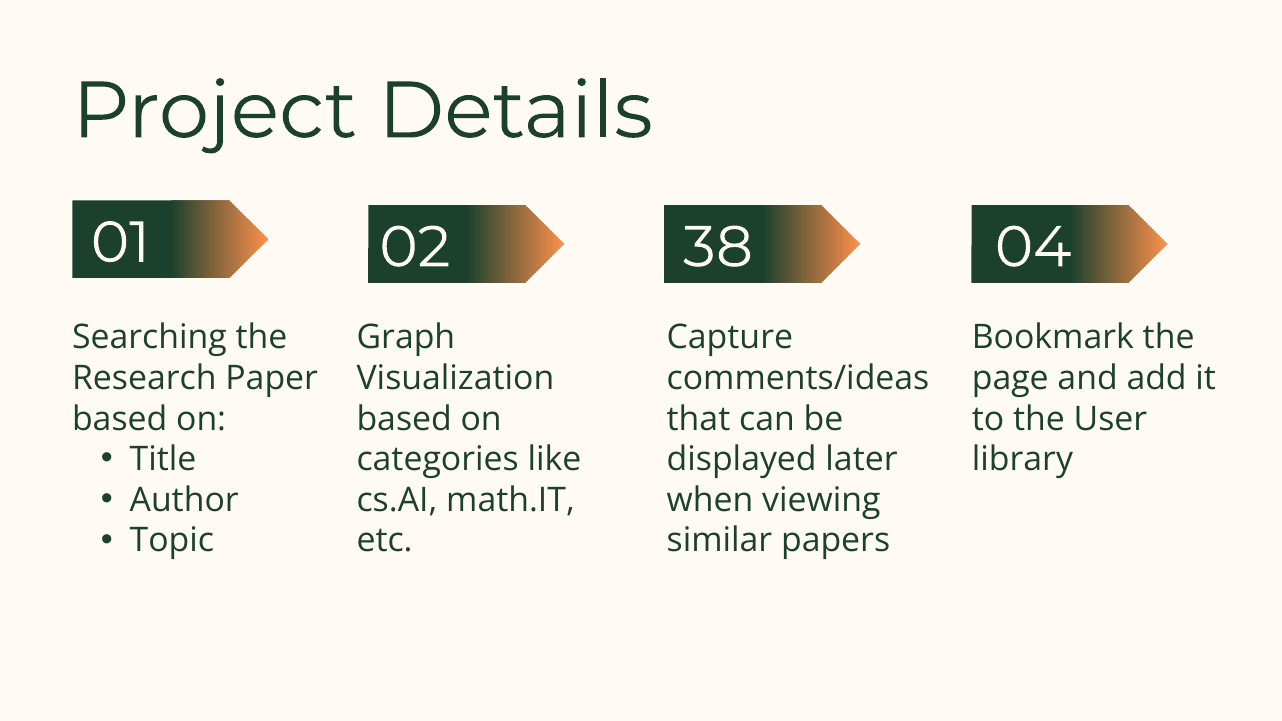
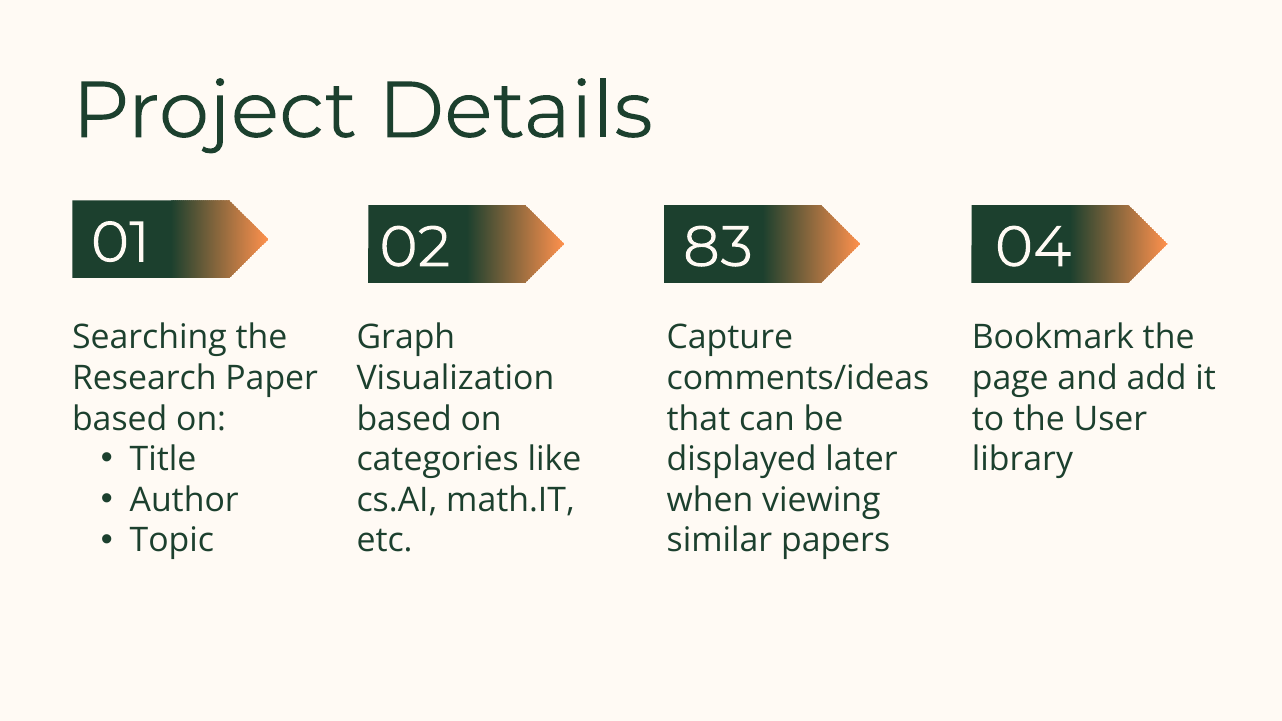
38: 38 -> 83
